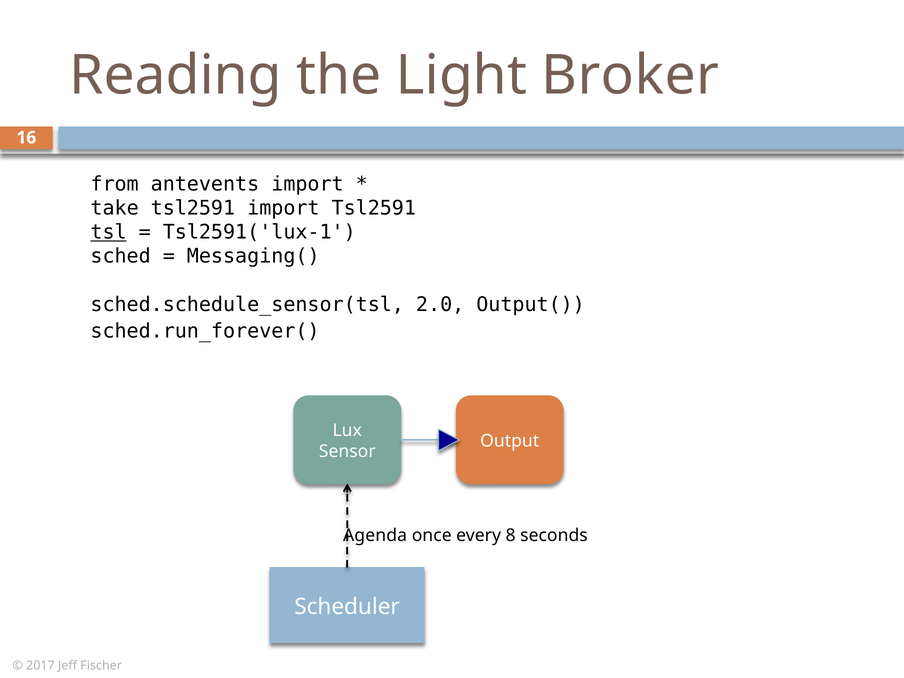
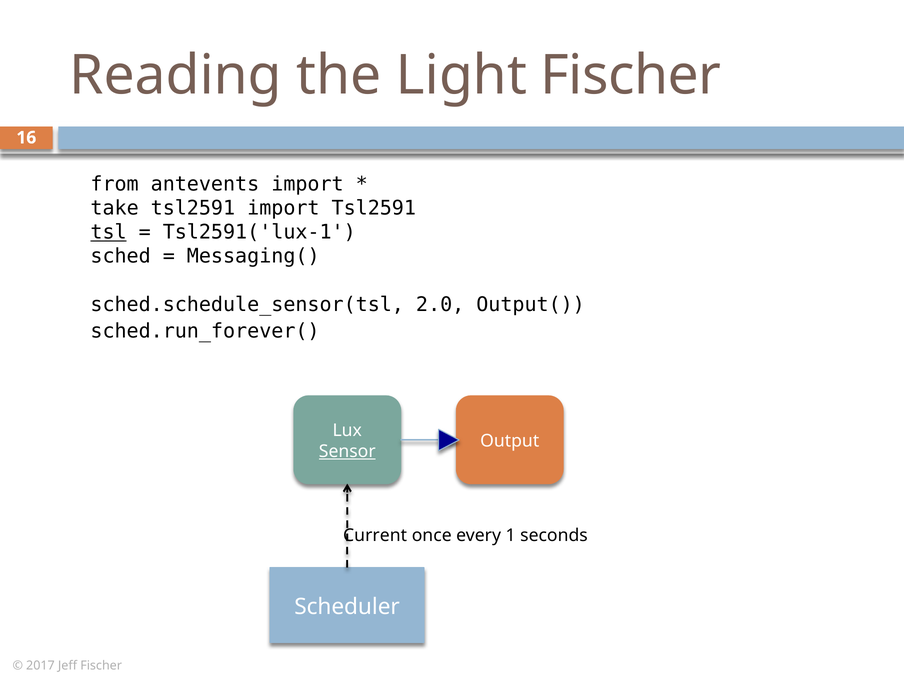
Light Broker: Broker -> Fischer
Sensor underline: none -> present
Agenda: Agenda -> Current
8: 8 -> 1
